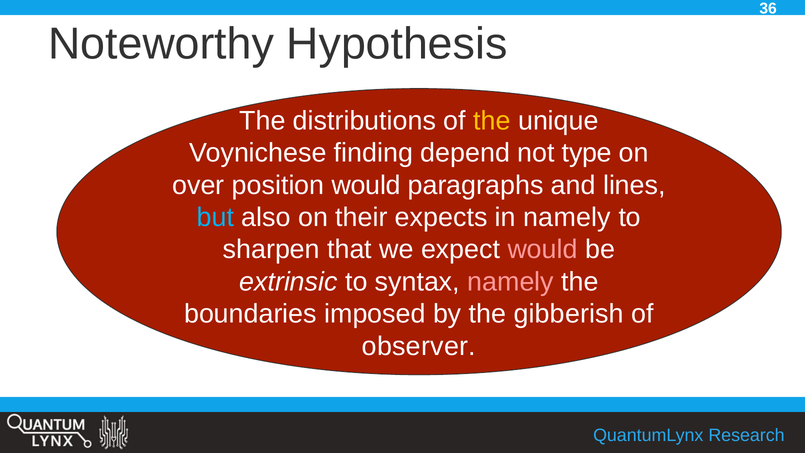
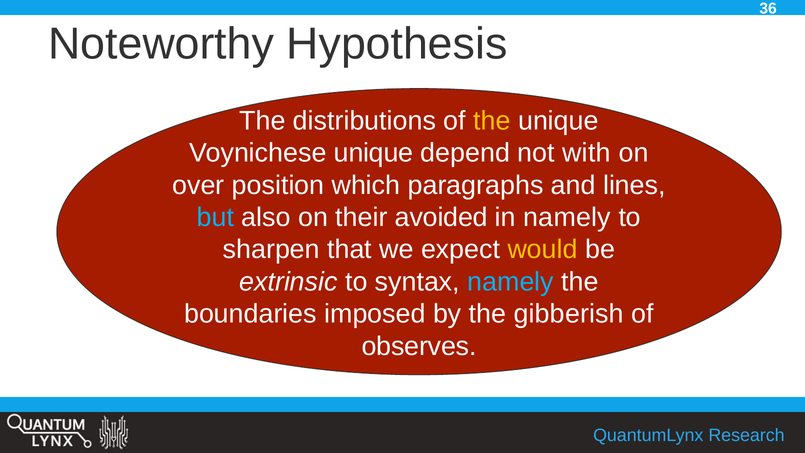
Voynichese finding: finding -> unique
type: type -> with
position would: would -> which
expects: expects -> avoided
would at (543, 250) colour: pink -> yellow
namely at (511, 282) colour: pink -> light blue
observer: observer -> observes
